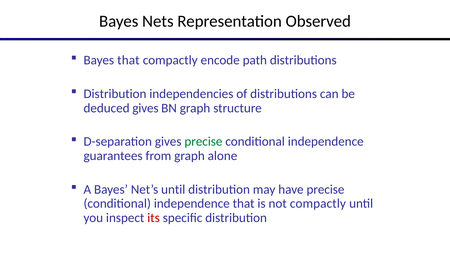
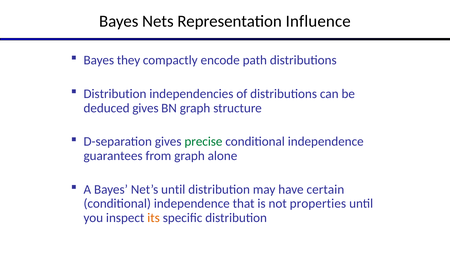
Observed: Observed -> Influence
Bayes that: that -> they
have precise: precise -> certain
not compactly: compactly -> properties
its colour: red -> orange
